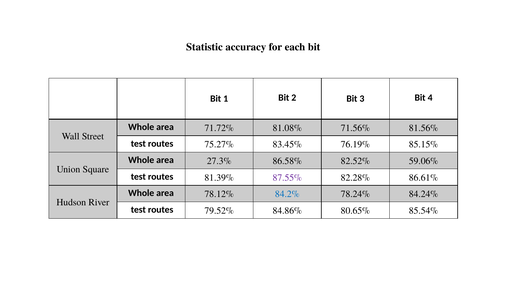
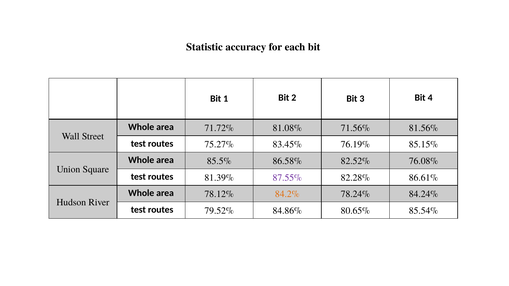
27.3%: 27.3% -> 85.5%
59.06%: 59.06% -> 76.08%
84.2% colour: blue -> orange
